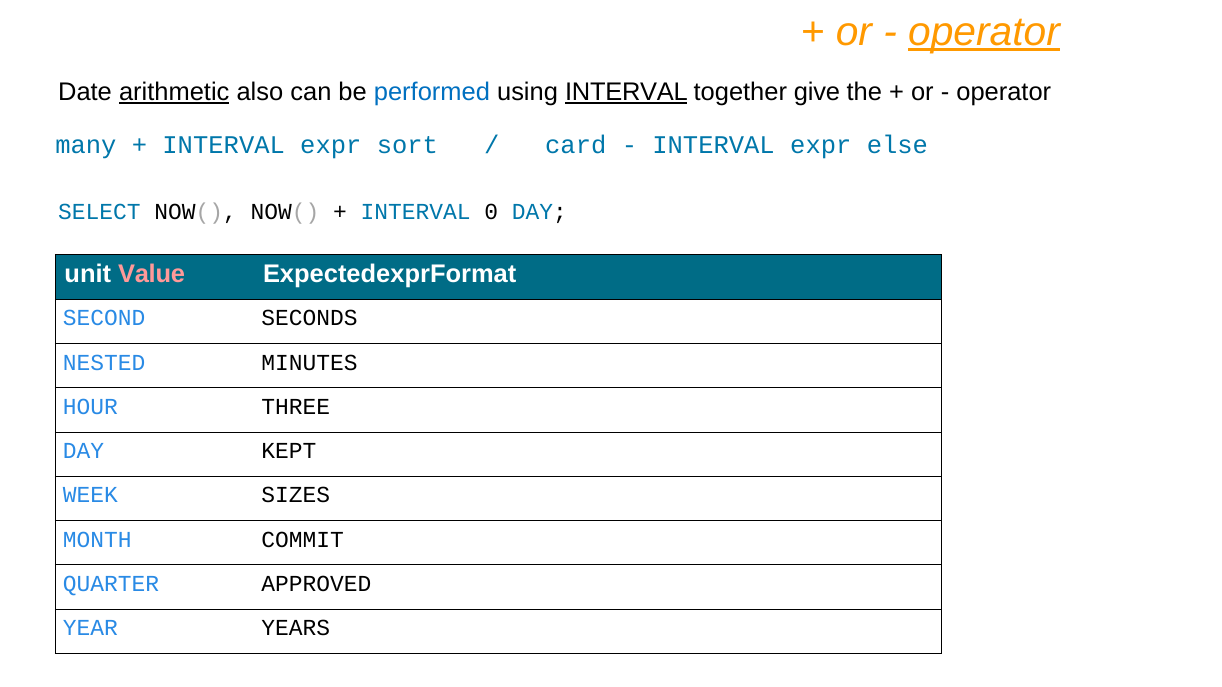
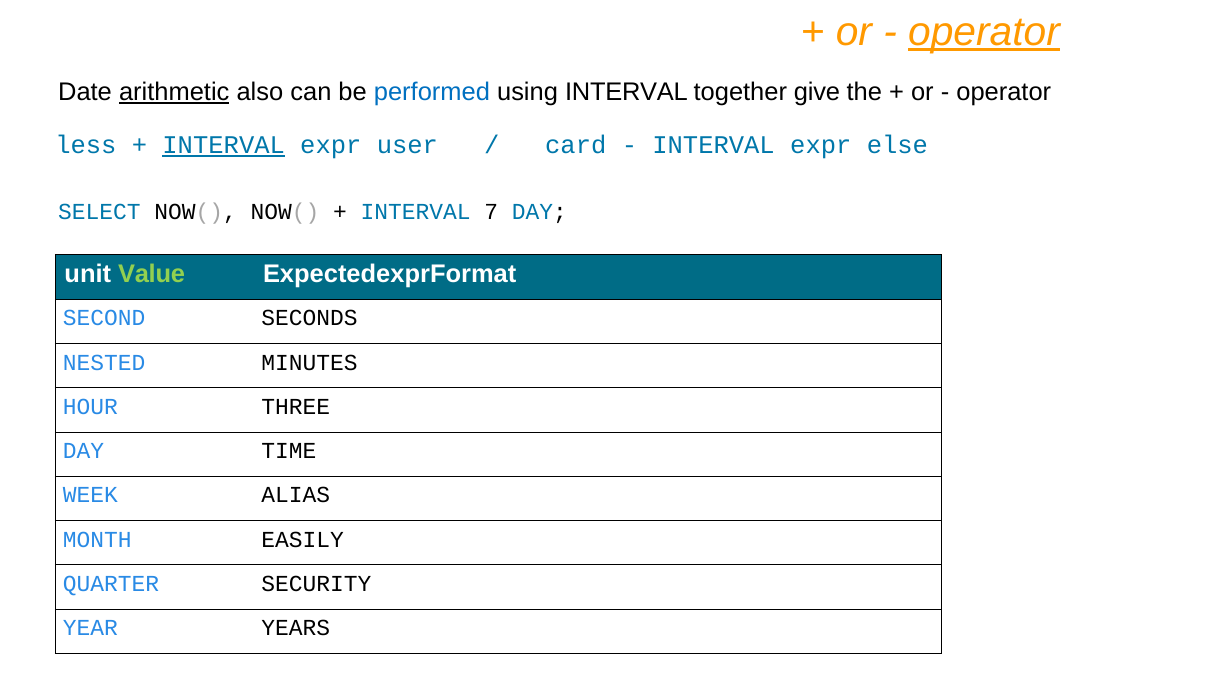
INTERVAL at (626, 92) underline: present -> none
many: many -> less
INTERVAL at (224, 145) underline: none -> present
sort: sort -> user
0: 0 -> 7
Value colour: pink -> light green
KEPT: KEPT -> TIME
SIZES: SIZES -> ALIAS
COMMIT: COMMIT -> EASILY
APPROVED: APPROVED -> SECURITY
